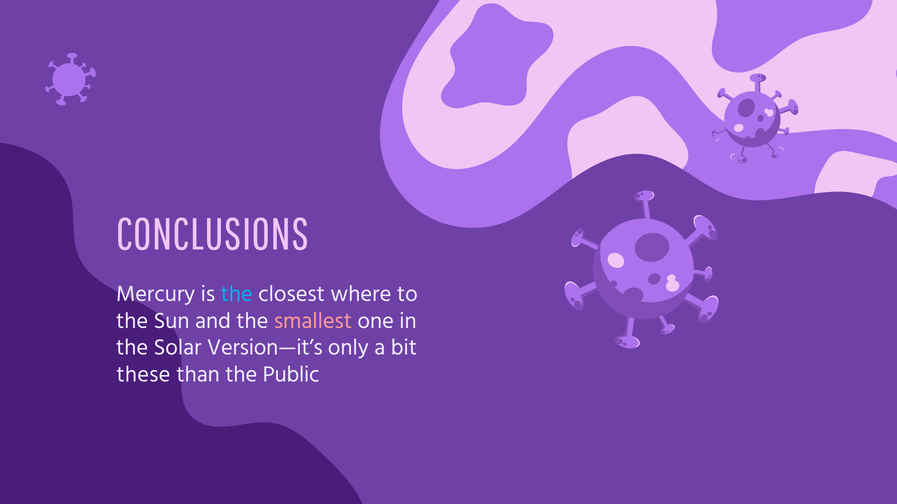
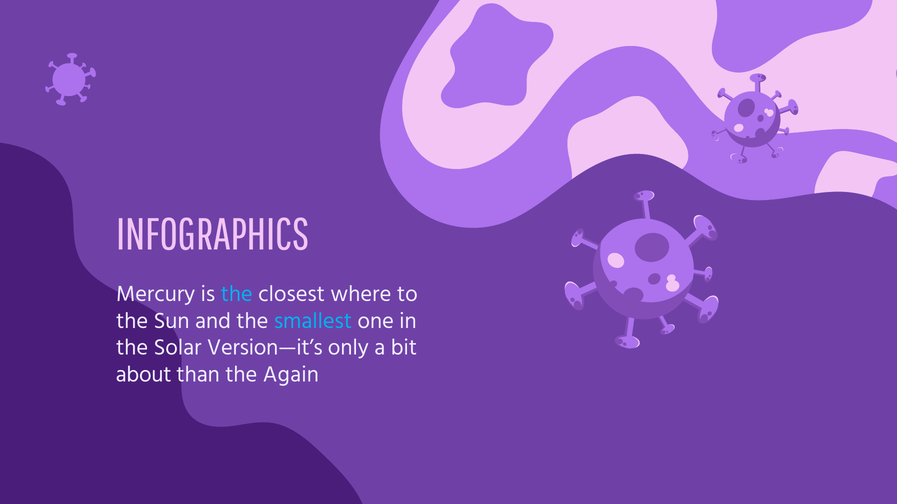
CONCLUSIONS: CONCLUSIONS -> INFOGRAPHICS
smallest colour: pink -> light blue
these: these -> about
Public: Public -> Again
